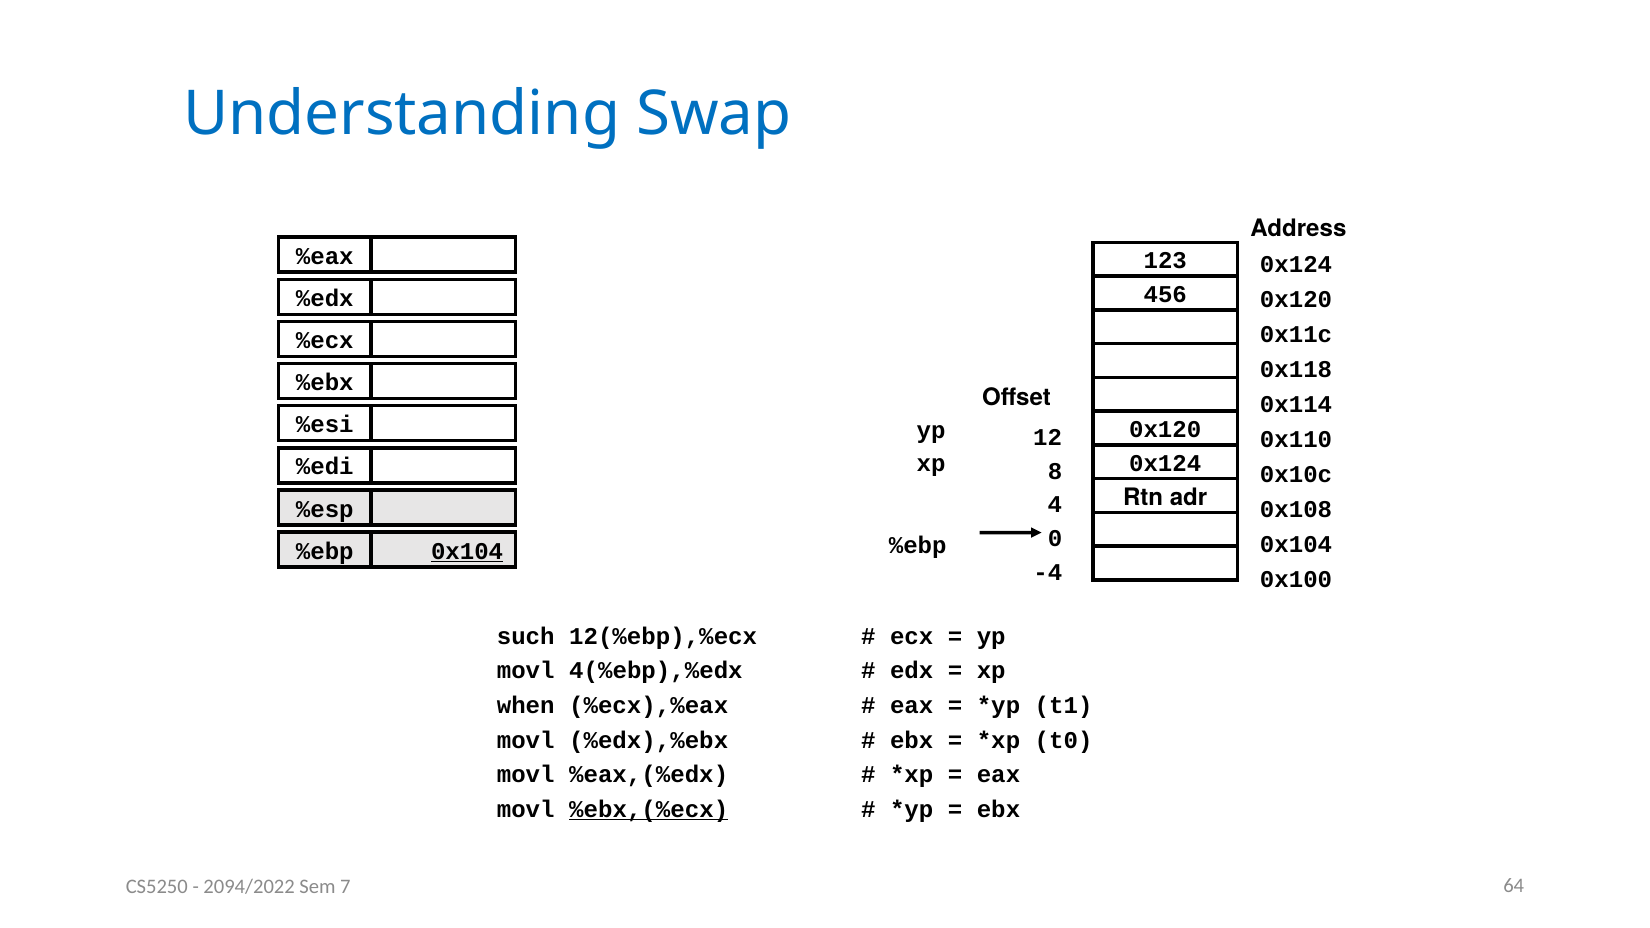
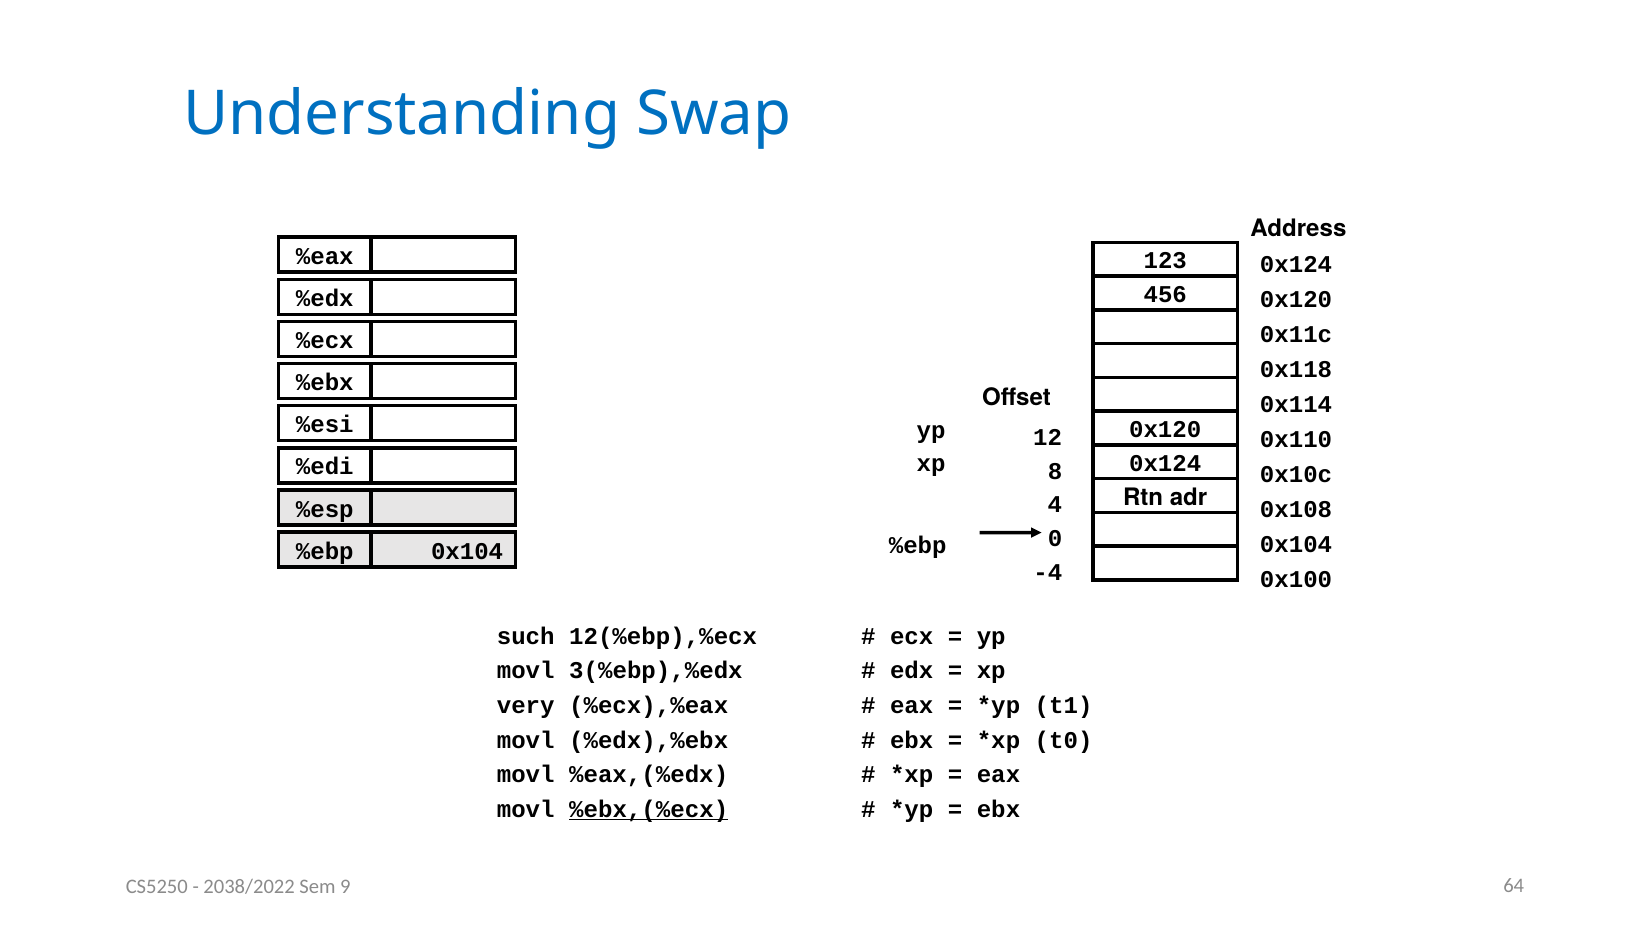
0x104 at (467, 551) underline: present -> none
4(%ebp),%edx: 4(%ebp),%edx -> 3(%ebp),%edx
when: when -> very
2094/2022: 2094/2022 -> 2038/2022
7: 7 -> 9
